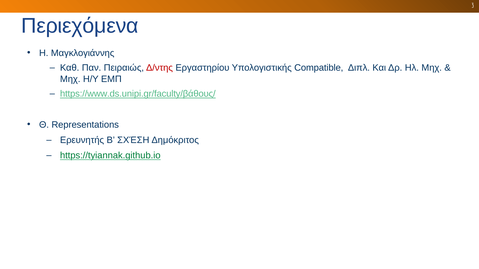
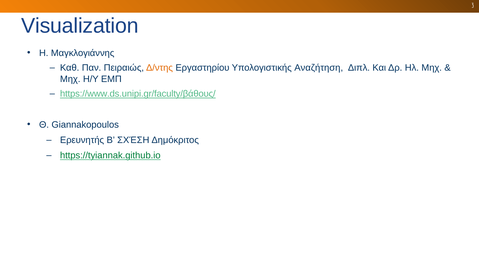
Περιεχόμενα: Περιεχόμενα -> Visualization
Δ/ντης colour: red -> orange
Compatible: Compatible -> Αναζήτηση
Representations: Representations -> Giannakopoulos
